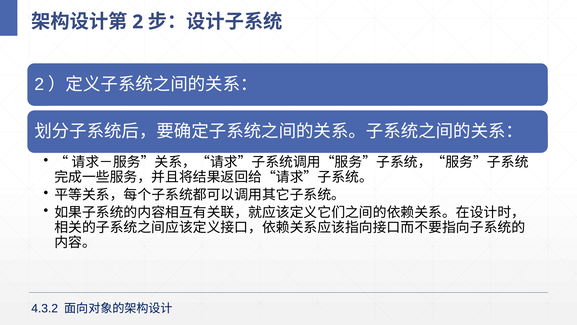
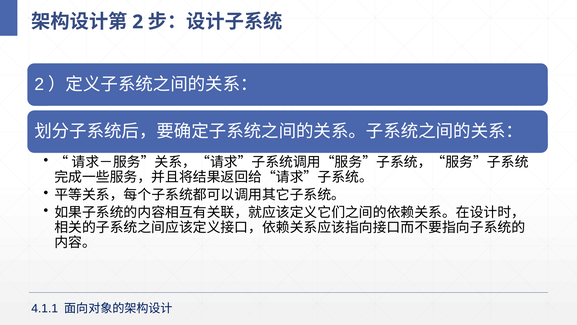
4.3.2: 4.3.2 -> 4.1.1
